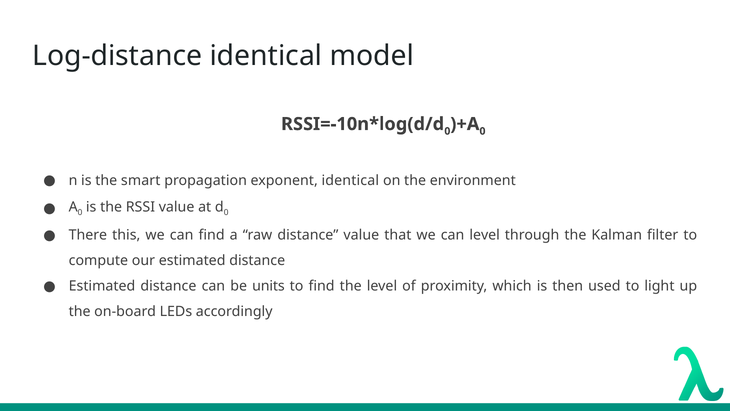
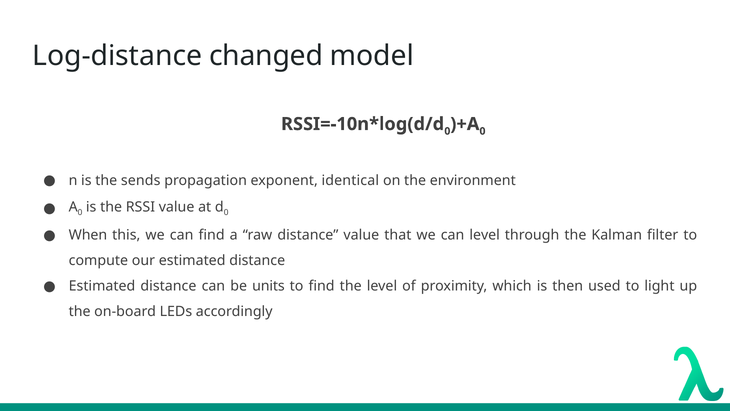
Log-distance identical: identical -> changed
smart: smart -> sends
There: There -> When
